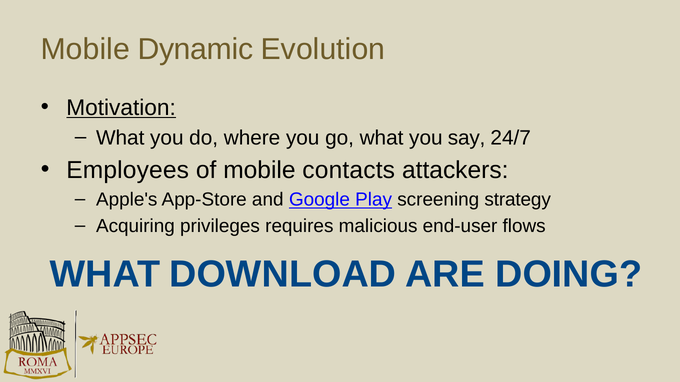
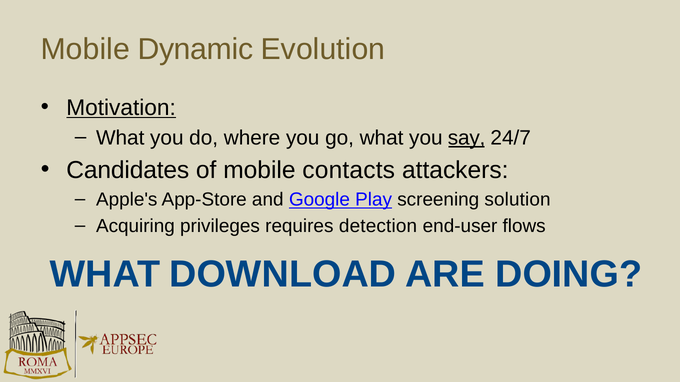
say underline: none -> present
Employees: Employees -> Candidates
strategy: strategy -> solution
malicious: malicious -> detection
